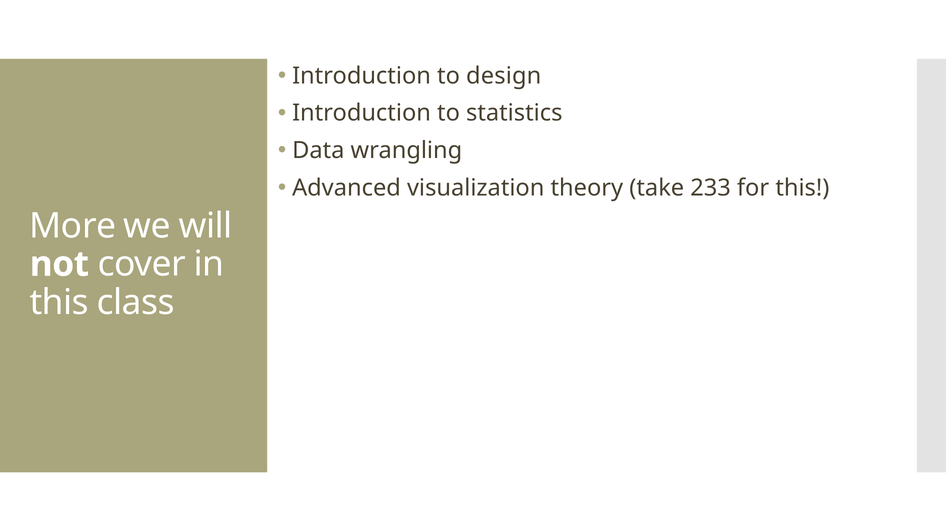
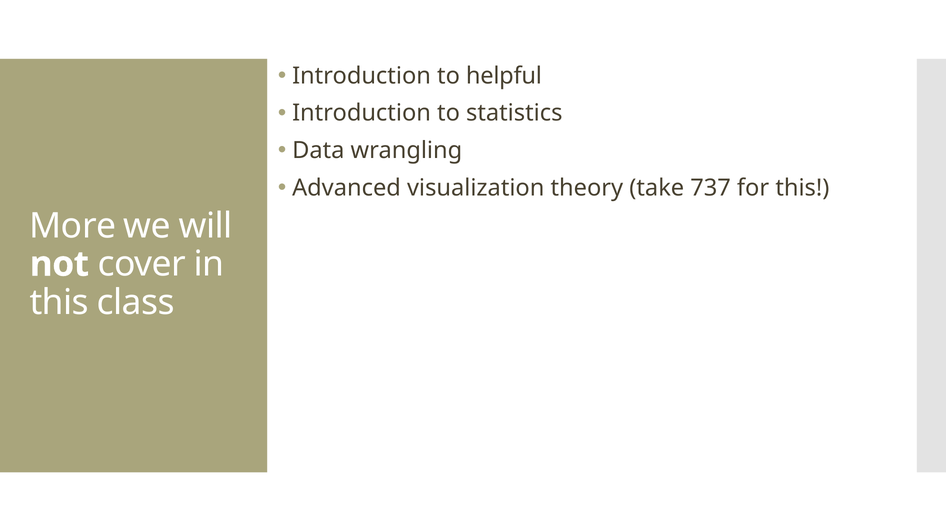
design: design -> helpful
233: 233 -> 737
